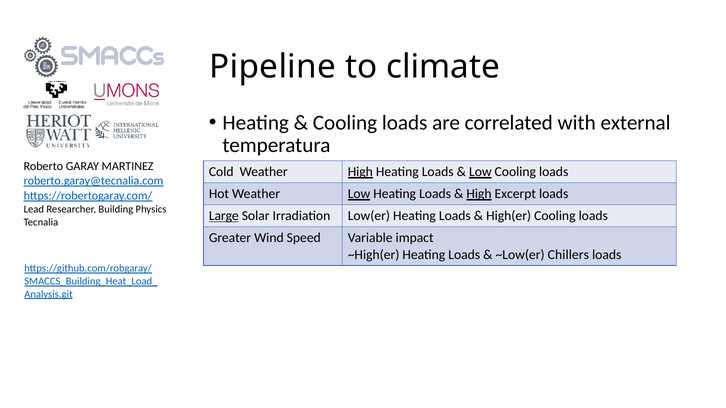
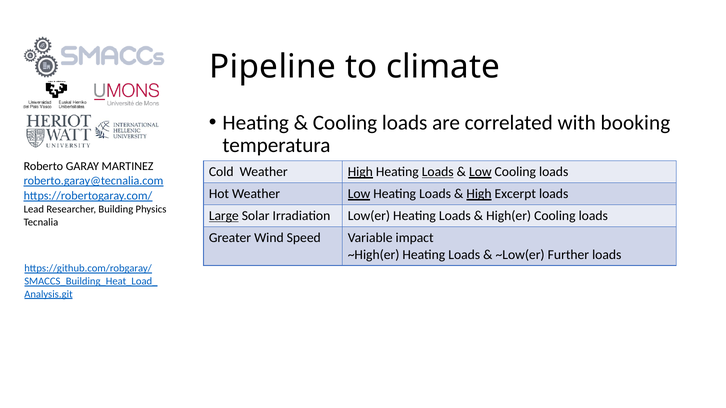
external: external -> booking
Loads at (438, 172) underline: none -> present
Chillers: Chillers -> Further
